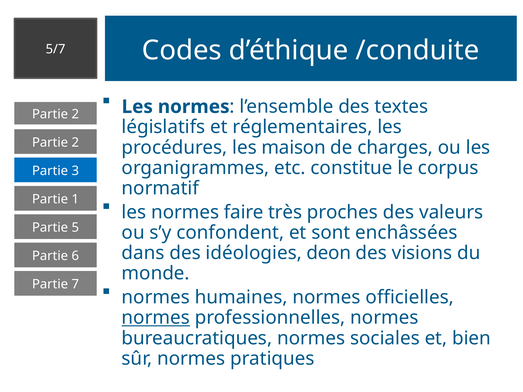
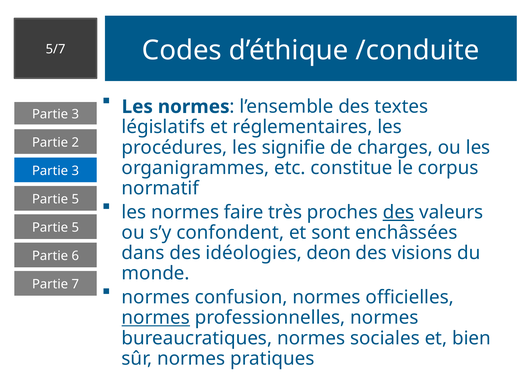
2 at (75, 114): 2 -> 3
maison: maison -> signifie
1 at (75, 199): 1 -> 5
des at (398, 212) underline: none -> present
humaines: humaines -> confusion
